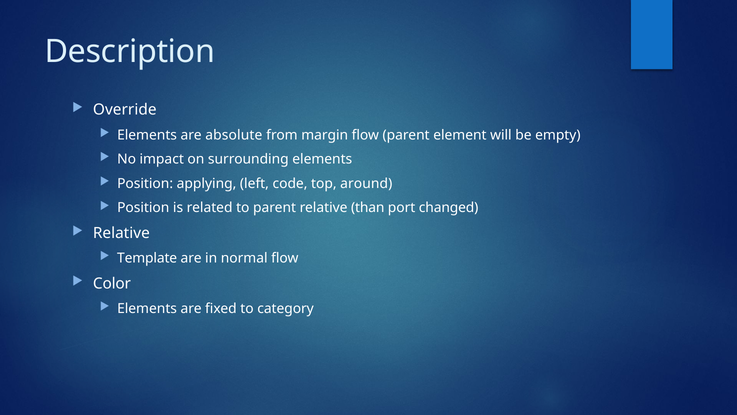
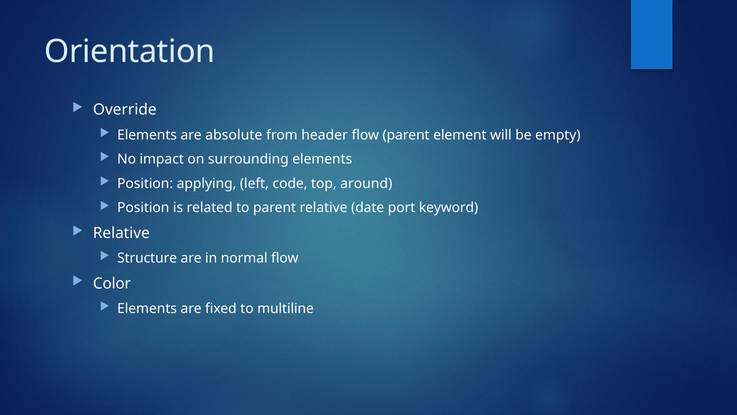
Description: Description -> Orientation
margin: margin -> header
than: than -> date
changed: changed -> keyword
Template: Template -> Structure
category: category -> multiline
